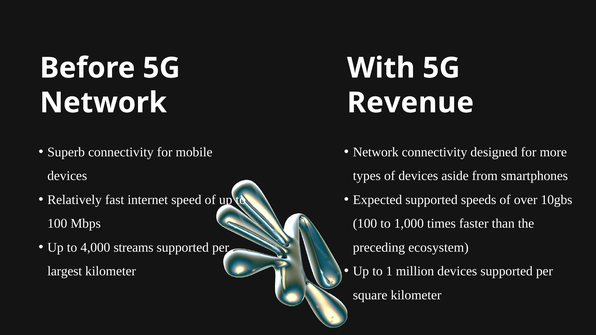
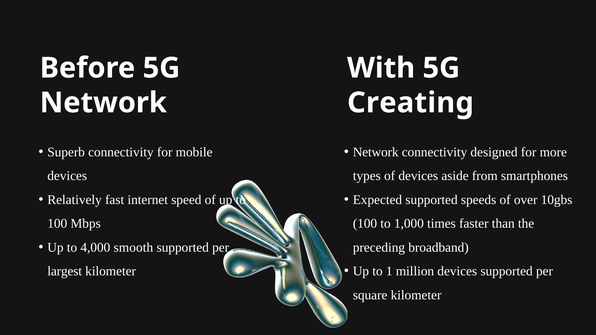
Revenue: Revenue -> Creating
streams: streams -> smooth
ecosystem: ecosystem -> broadband
